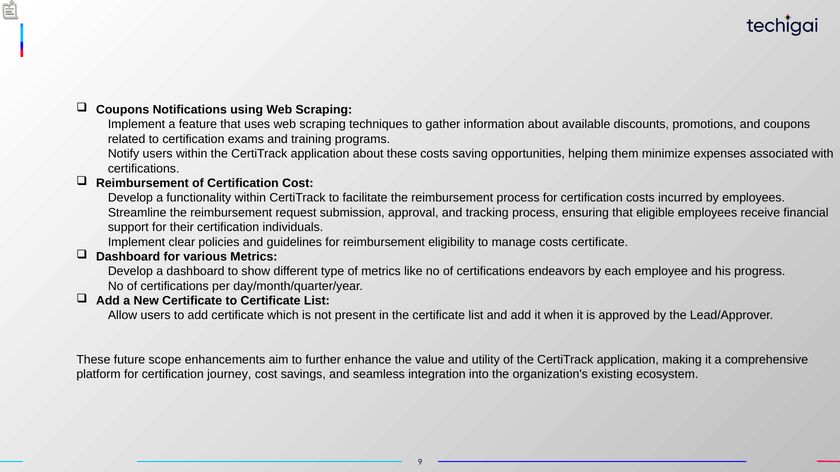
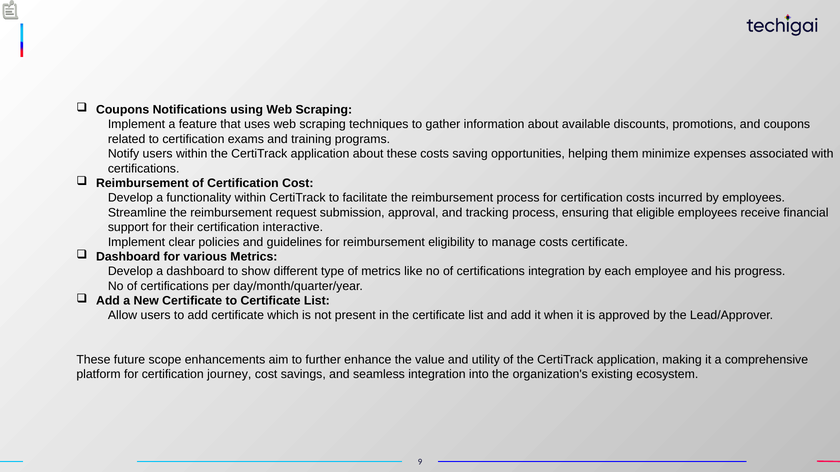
individuals: individuals -> interactive
certifications endeavors: endeavors -> integration
